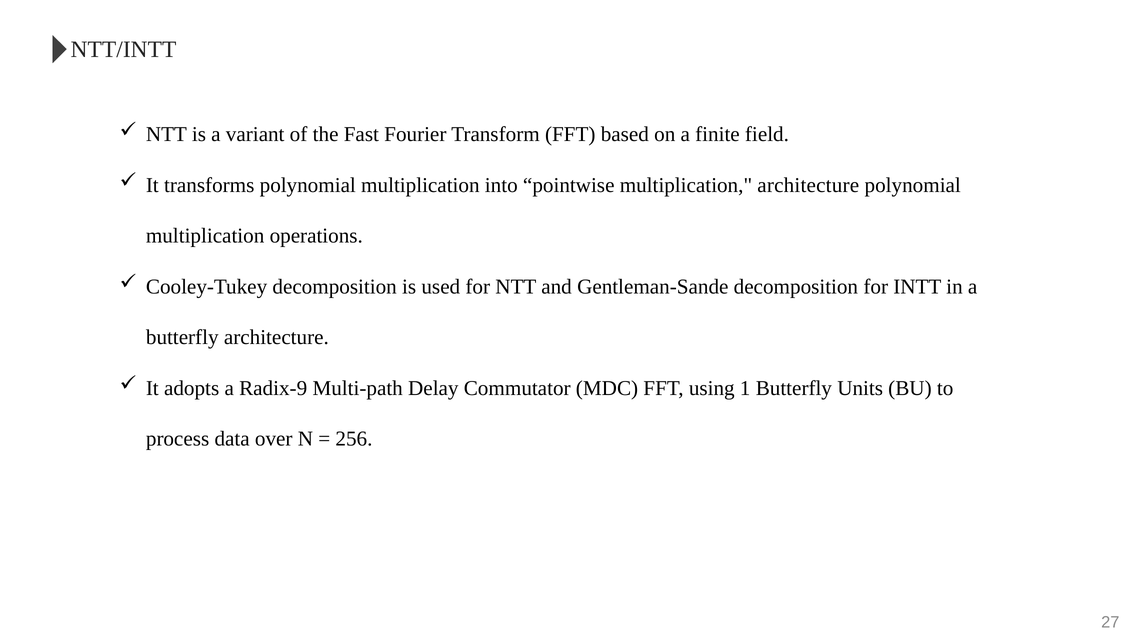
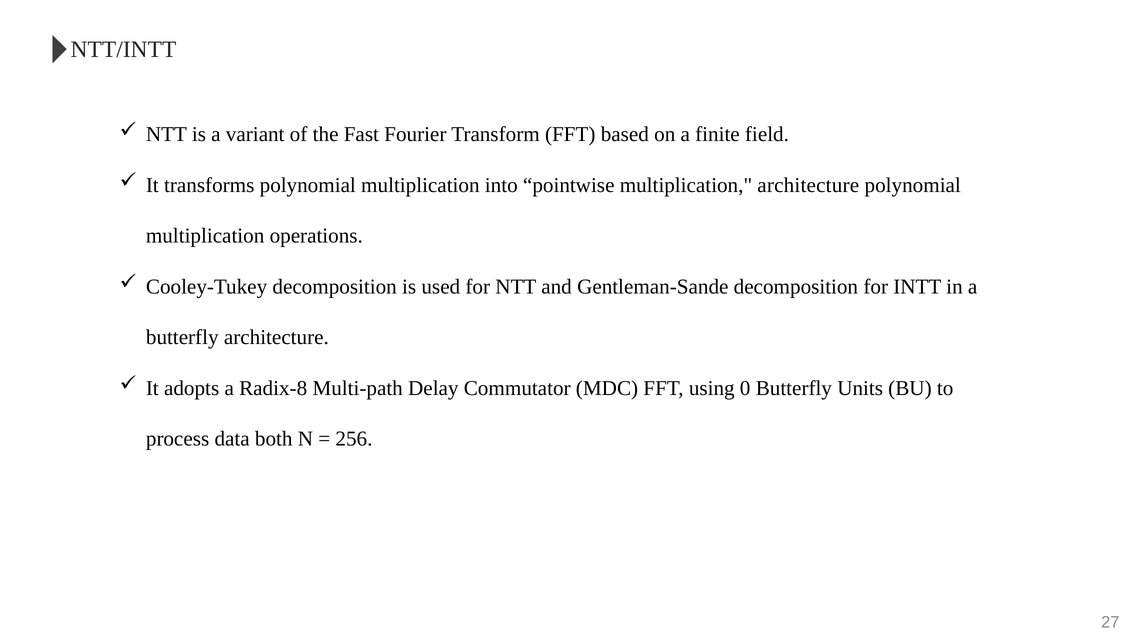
Radix-9: Radix-9 -> Radix-8
1: 1 -> 0
over: over -> both
